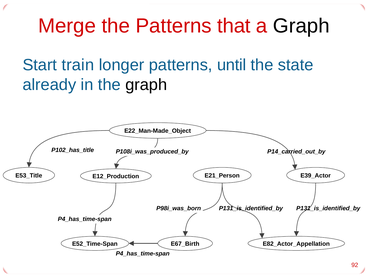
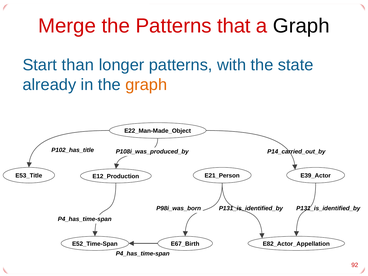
train: train -> than
until: until -> with
graph at (146, 85) colour: black -> orange
